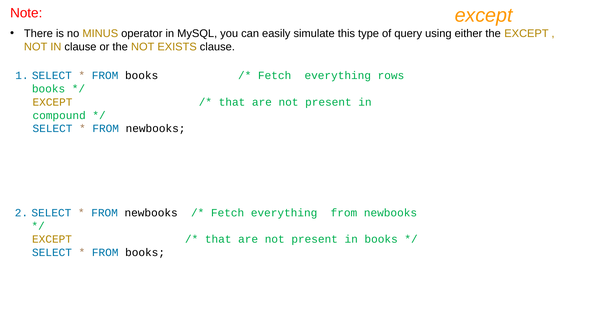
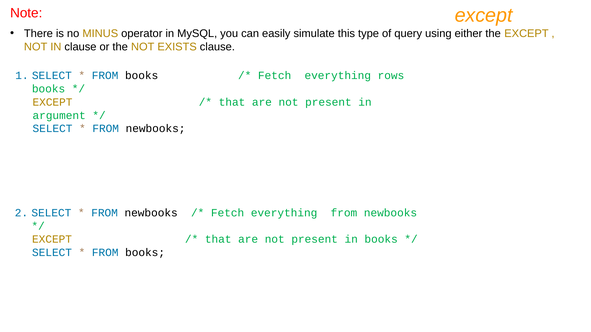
compound: compound -> argument
